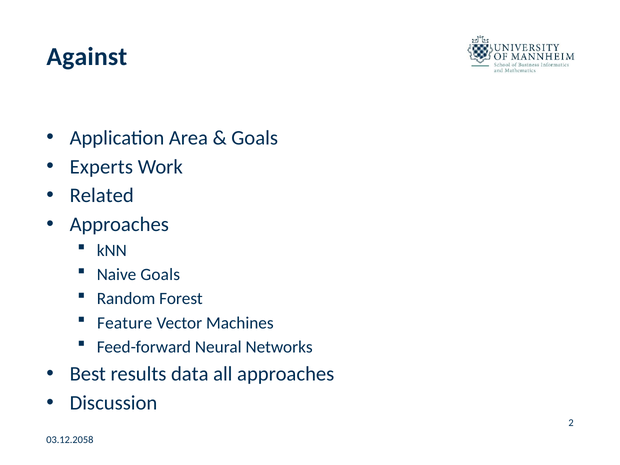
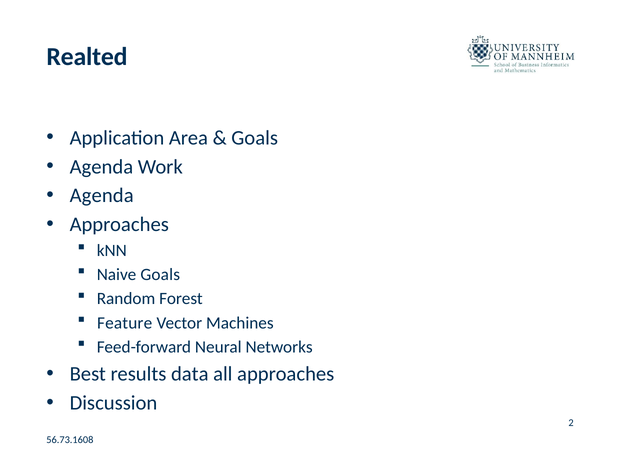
Against: Against -> Realted
Experts at (101, 167): Experts -> Agenda
Related at (102, 196): Related -> Agenda
03.12.2058: 03.12.2058 -> 56.73.1608
